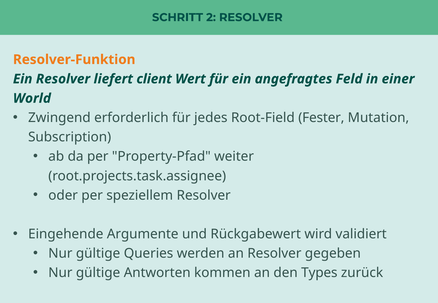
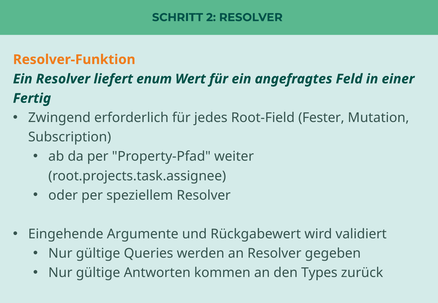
client: client -> enum
World: World -> Fertig
